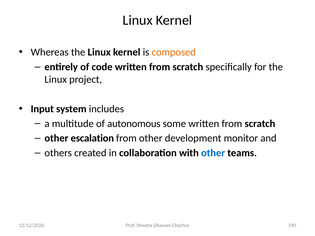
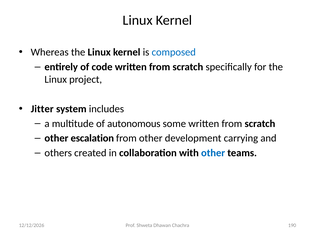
composed colour: orange -> blue
Input: Input -> Jitter
monitor: monitor -> carrying
